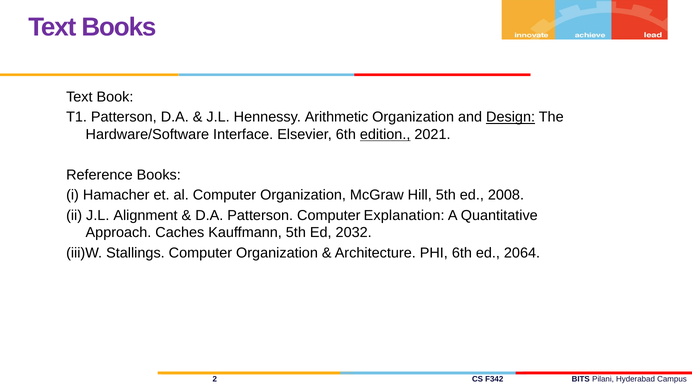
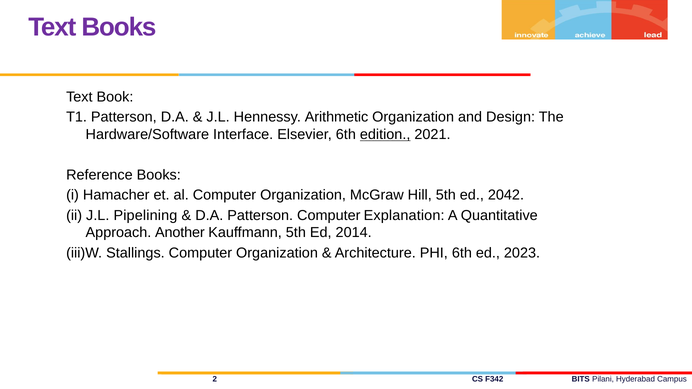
Design underline: present -> none
2008: 2008 -> 2042
Alignment: Alignment -> Pipelining
Caches: Caches -> Another
2032: 2032 -> 2014
2064: 2064 -> 2023
